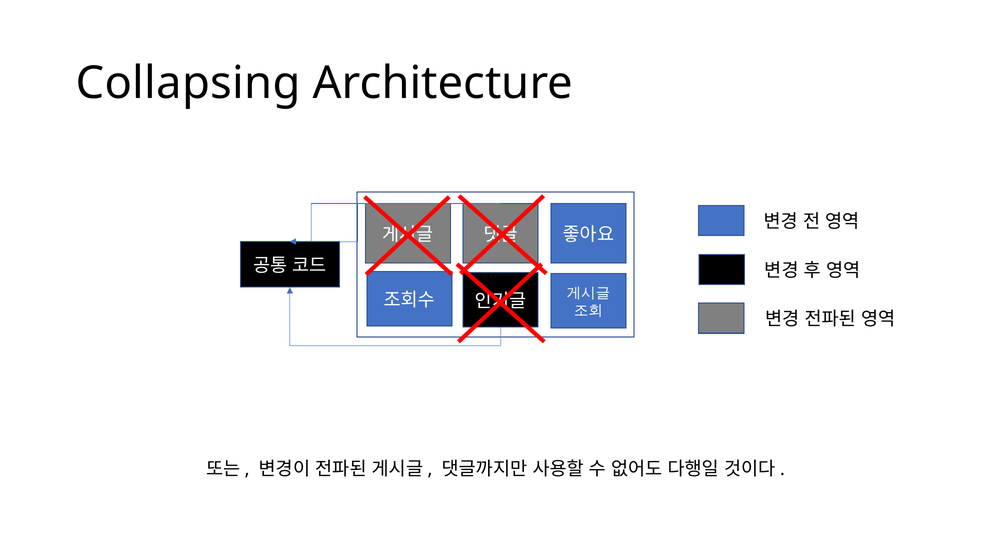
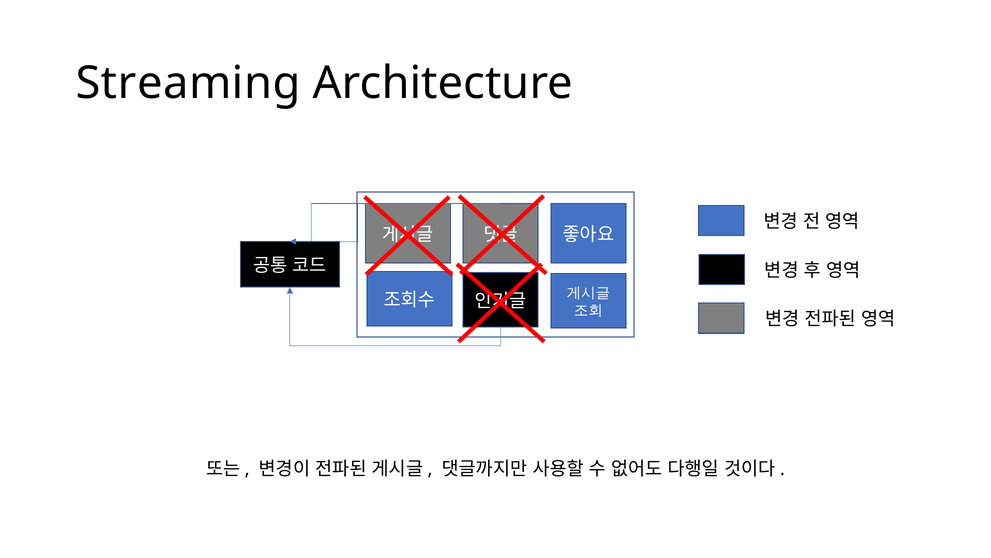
Collapsing: Collapsing -> Streaming
